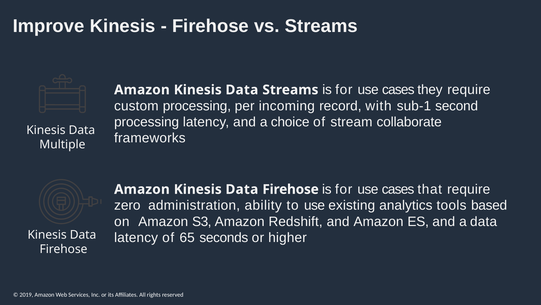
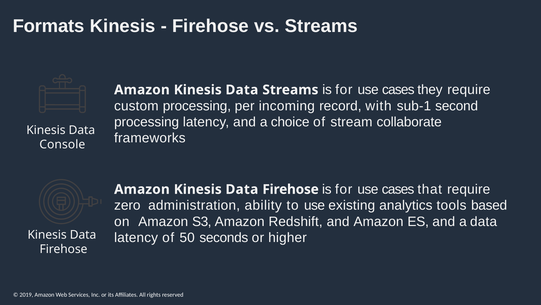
Improve: Improve -> Formats
Multiple: Multiple -> Console
65: 65 -> 50
